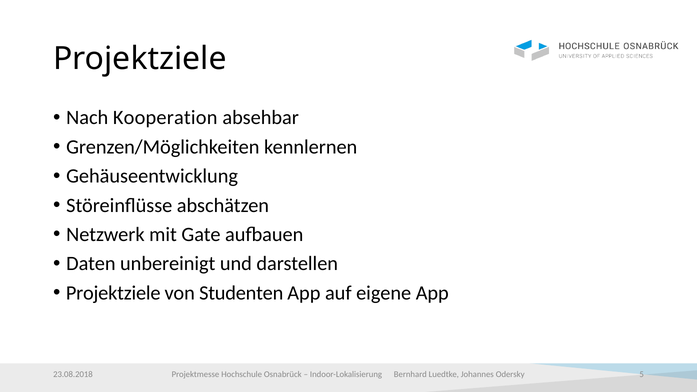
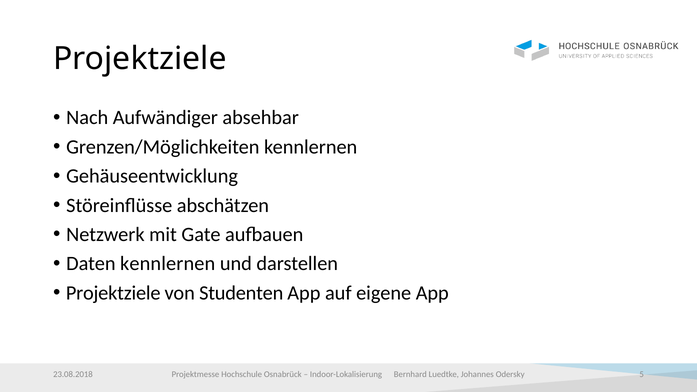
Kooperation: Kooperation -> Aufwändiger
Daten unbereinigt: unbereinigt -> kennlernen
